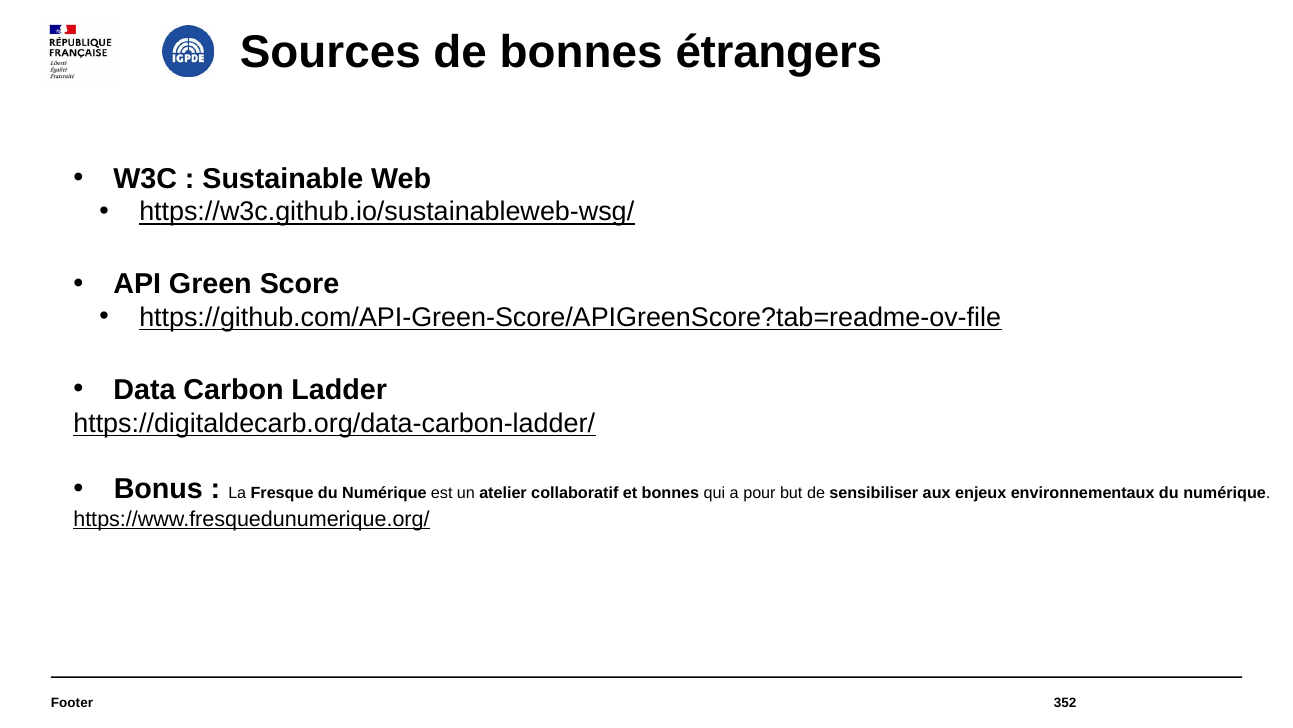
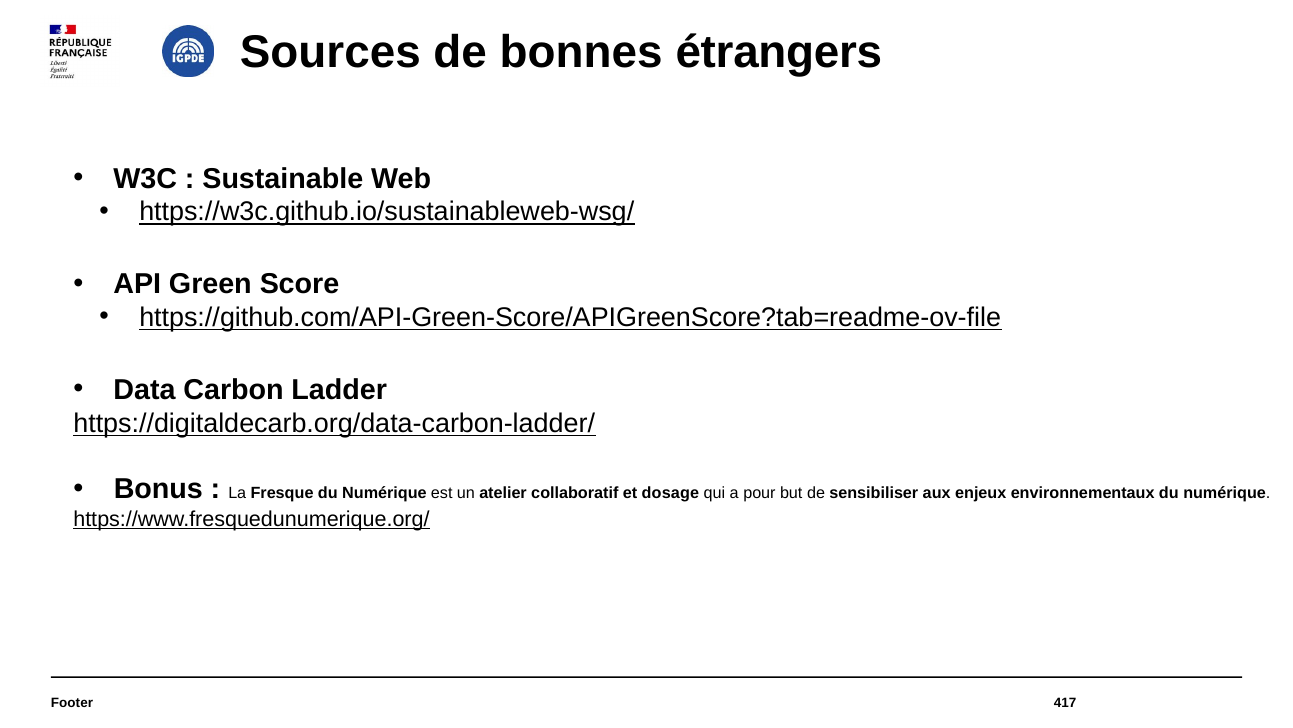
et bonnes: bonnes -> dosage
352: 352 -> 417
